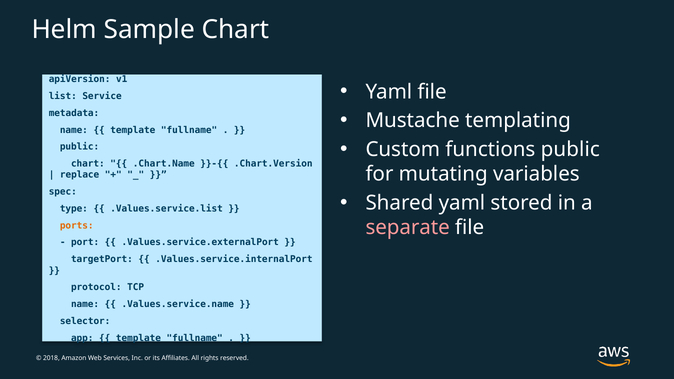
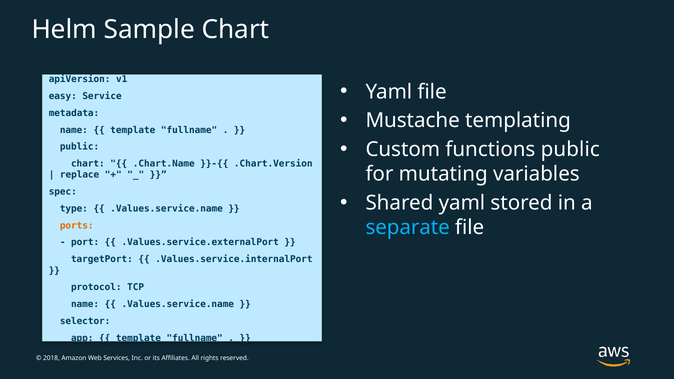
list: list -> easy
.Values.service.list at (167, 209): .Values.service.list -> .Values.service.name
separate colour: pink -> light blue
